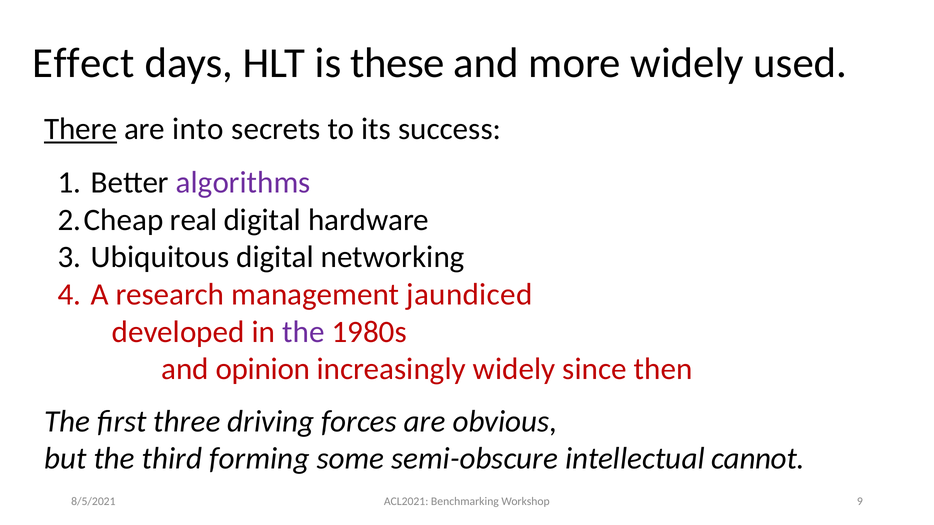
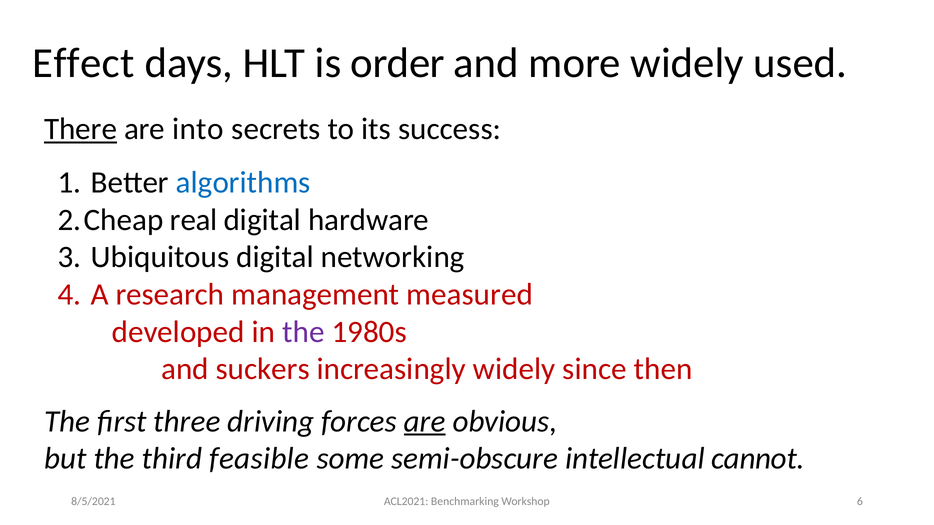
these: these -> order
algorithms colour: purple -> blue
jaundiced: jaundiced -> measured
opinion: opinion -> suckers
are at (425, 422) underline: none -> present
forming: forming -> feasible
9: 9 -> 6
